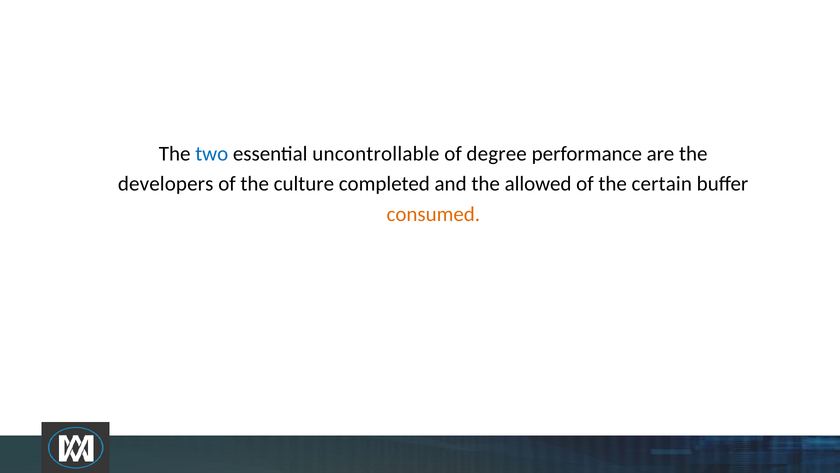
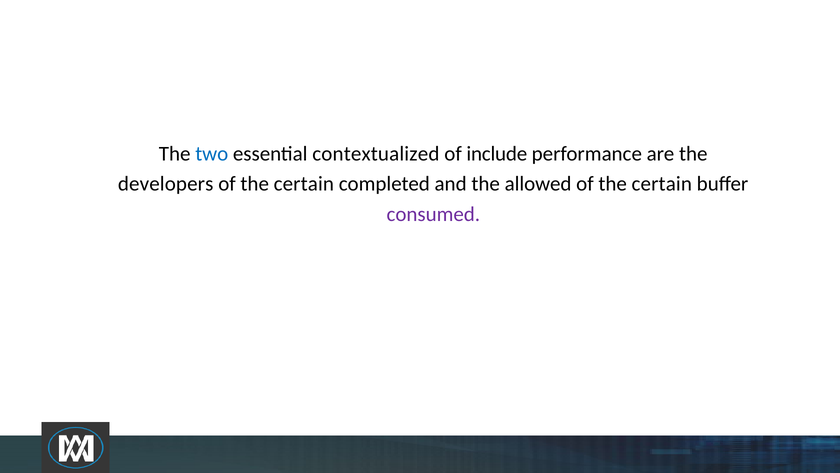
uncontrollable: uncontrollable -> contextualized
degree: degree -> include
culture at (304, 184): culture -> certain
consumed colour: orange -> purple
